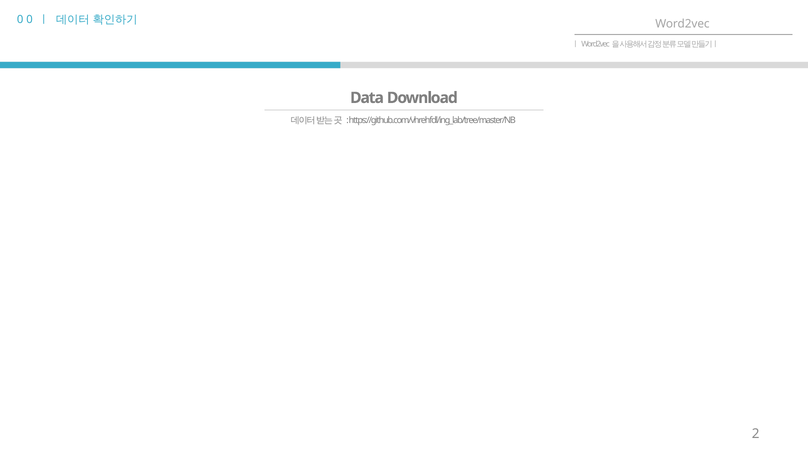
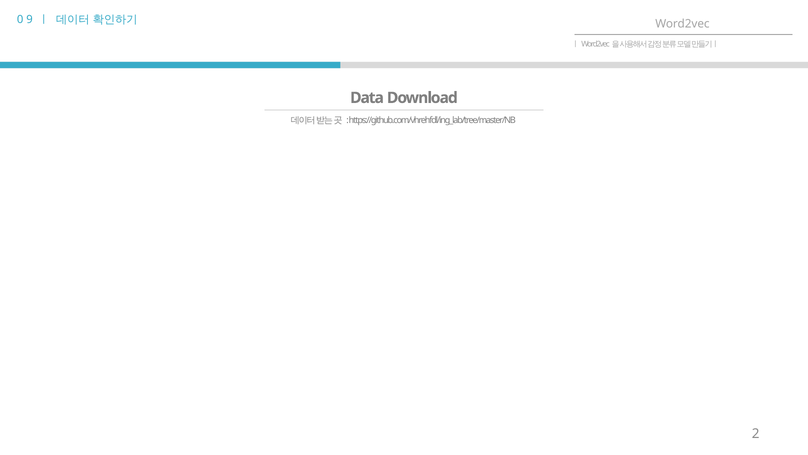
0 0: 0 -> 9
